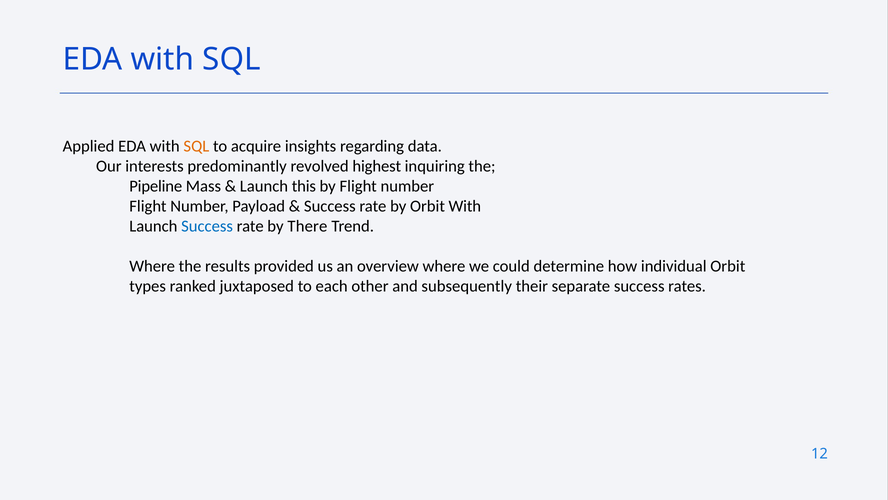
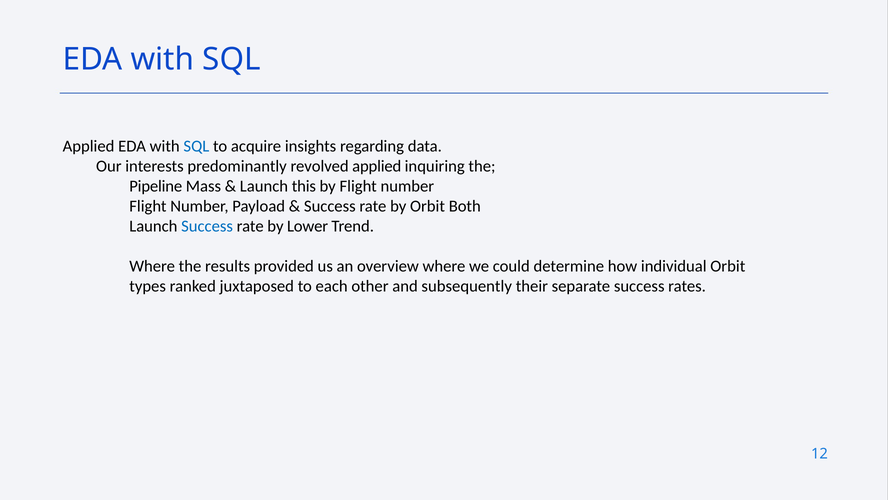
SQL at (196, 146) colour: orange -> blue
revolved highest: highest -> applied
Orbit With: With -> Both
There: There -> Lower
